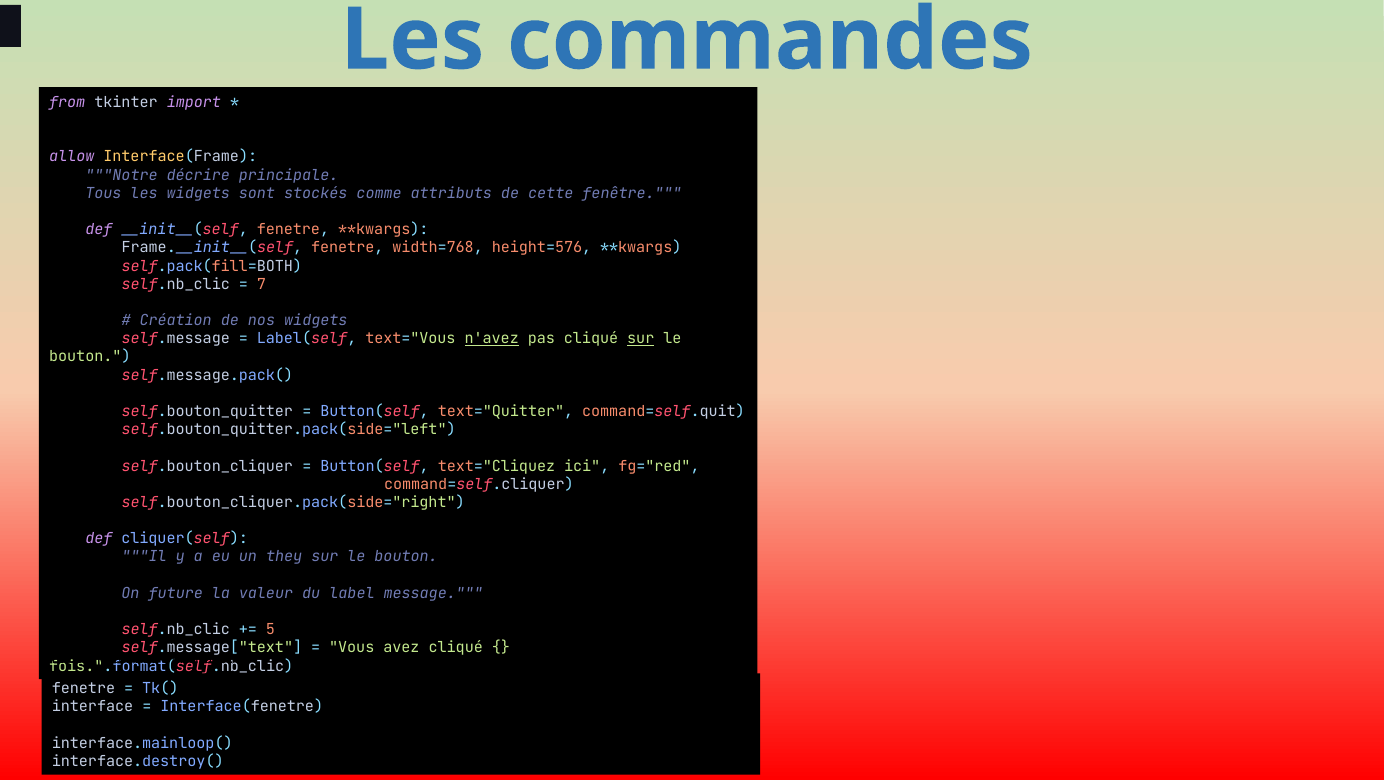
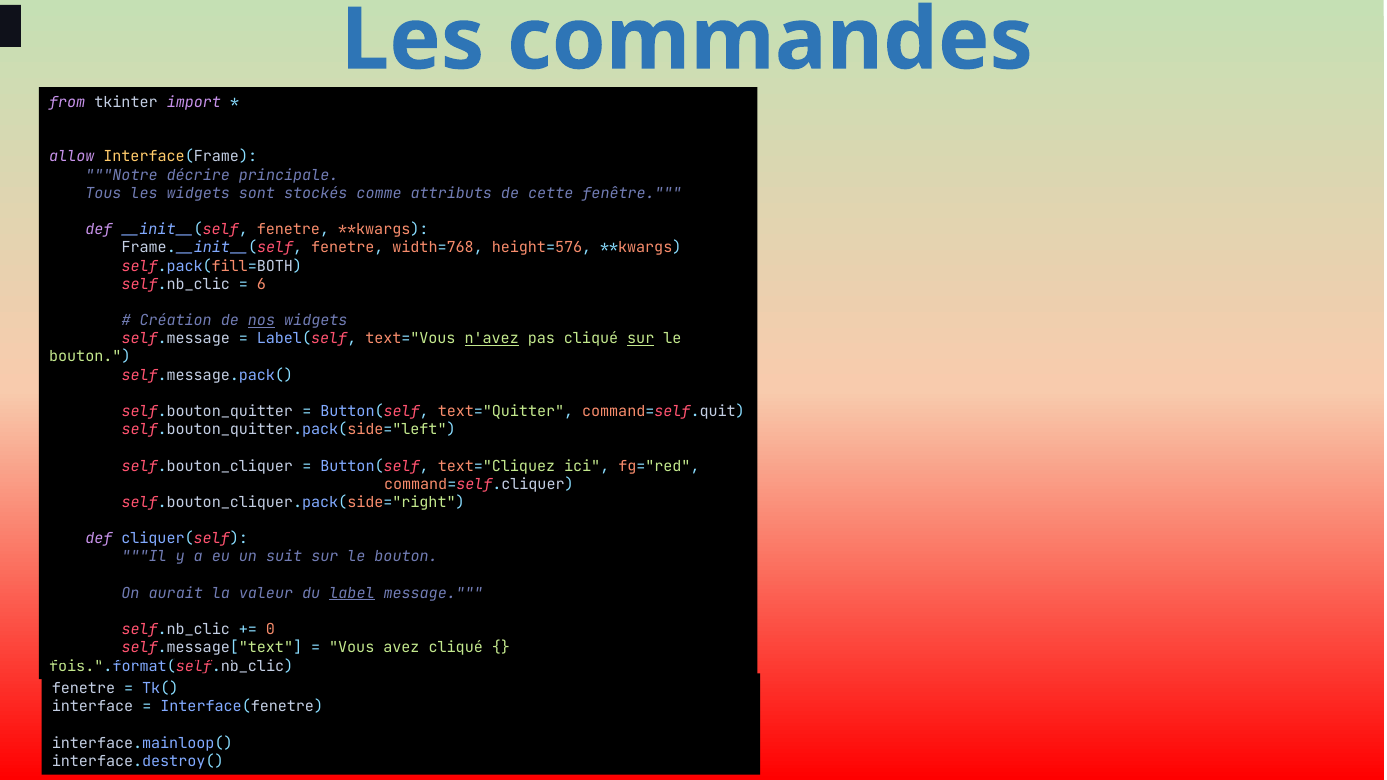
7: 7 -> 6
nos underline: none -> present
they: they -> suit
future: future -> aurait
label underline: none -> present
5: 5 -> 0
